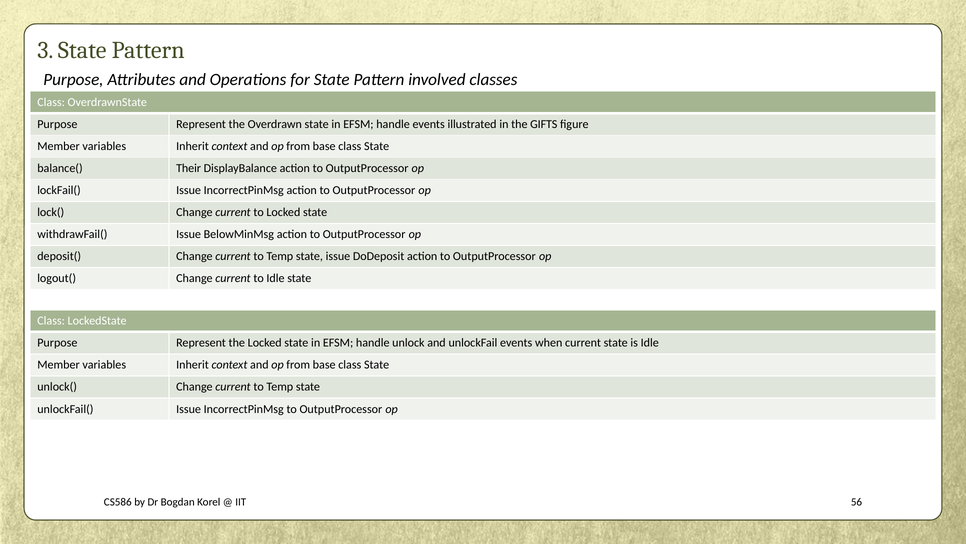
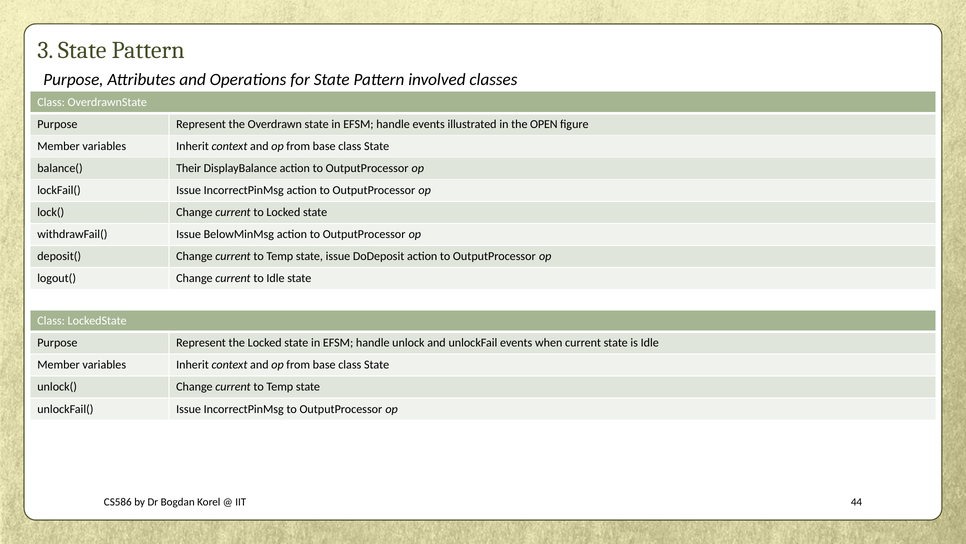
GIFTS: GIFTS -> OPEN
56: 56 -> 44
